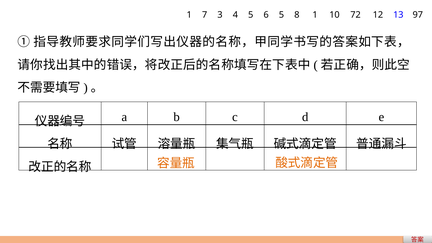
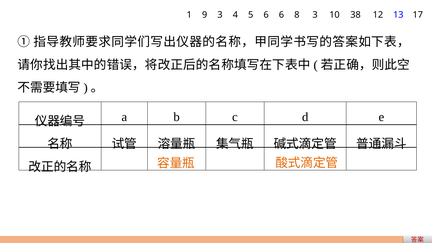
7: 7 -> 9
6 5: 5 -> 6
8 1: 1 -> 3
72: 72 -> 38
97: 97 -> 17
